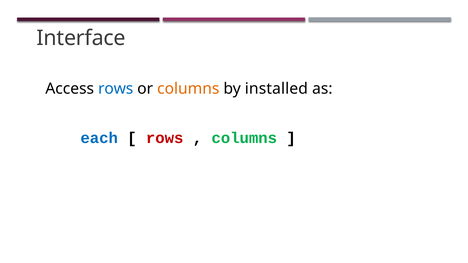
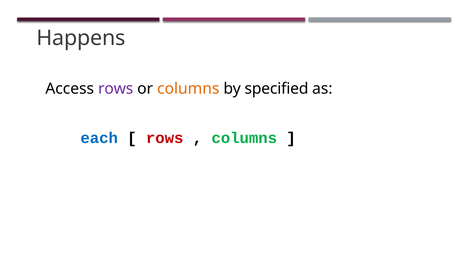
Interface: Interface -> Happens
rows at (116, 89) colour: blue -> purple
installed: installed -> specified
